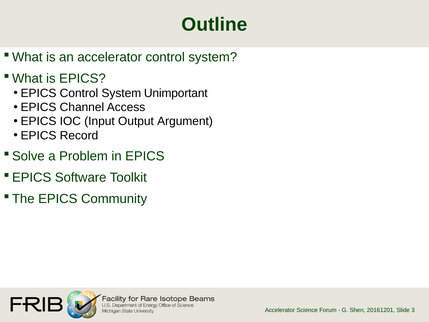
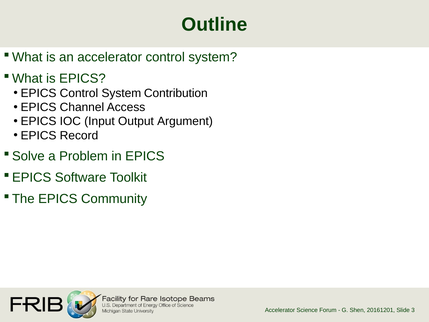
Unimportant: Unimportant -> Contribution
